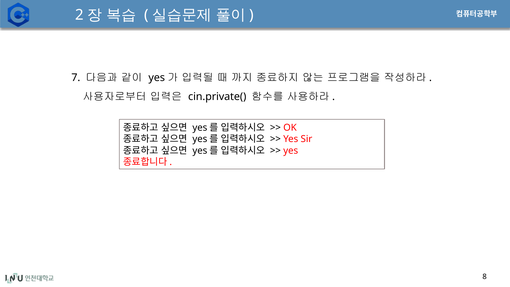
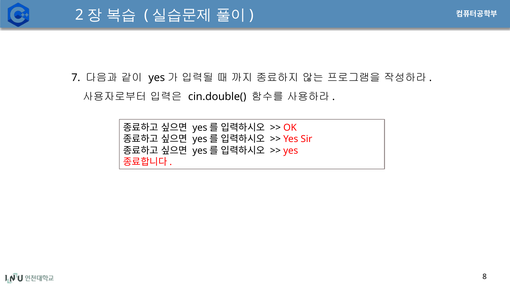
cin.private(: cin.private( -> cin.double(
